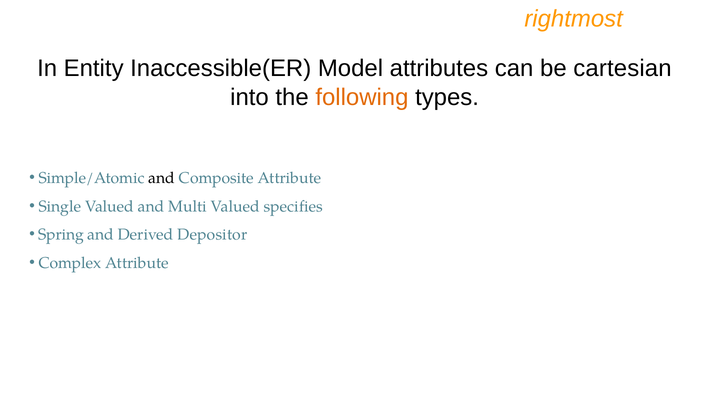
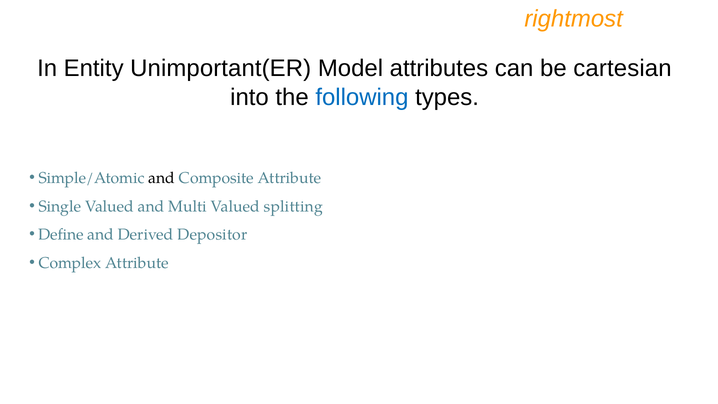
Inaccessible(ER: Inaccessible(ER -> Unimportant(ER
following colour: orange -> blue
specifies: specifies -> splitting
Spring: Spring -> Define
